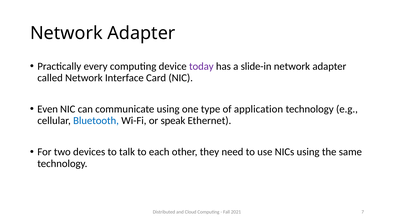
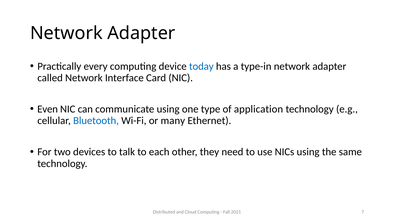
today colour: purple -> blue
slide-in: slide-in -> type-in
speak: speak -> many
